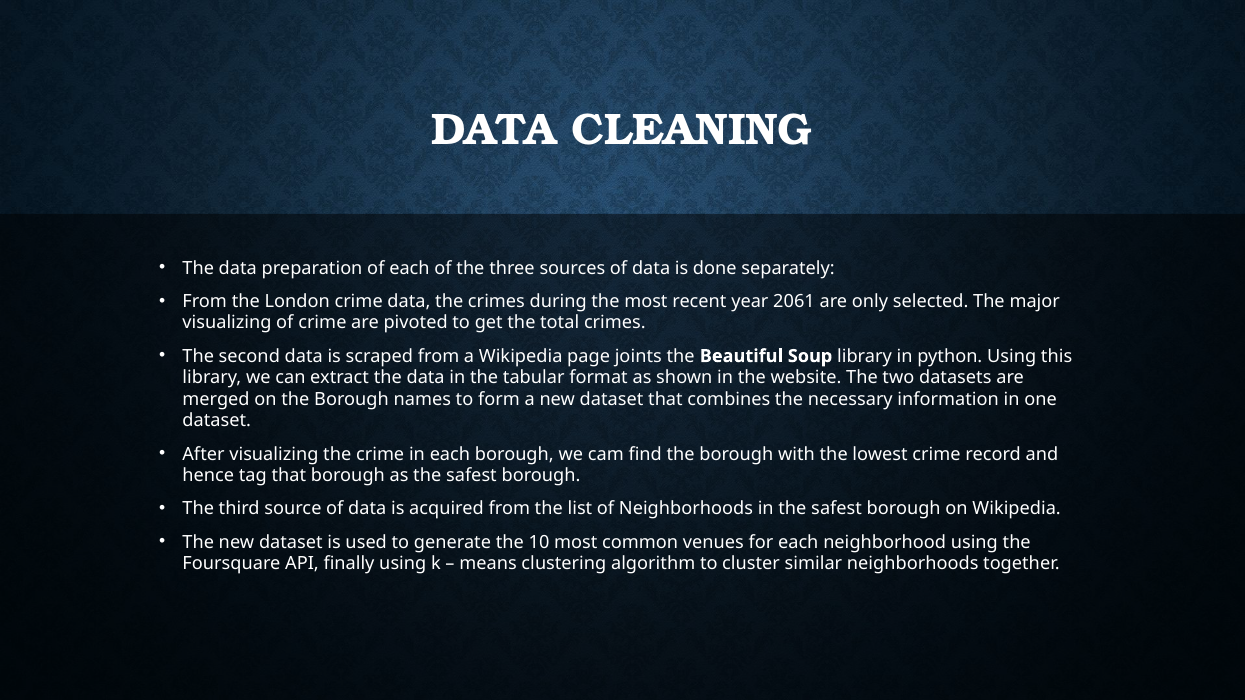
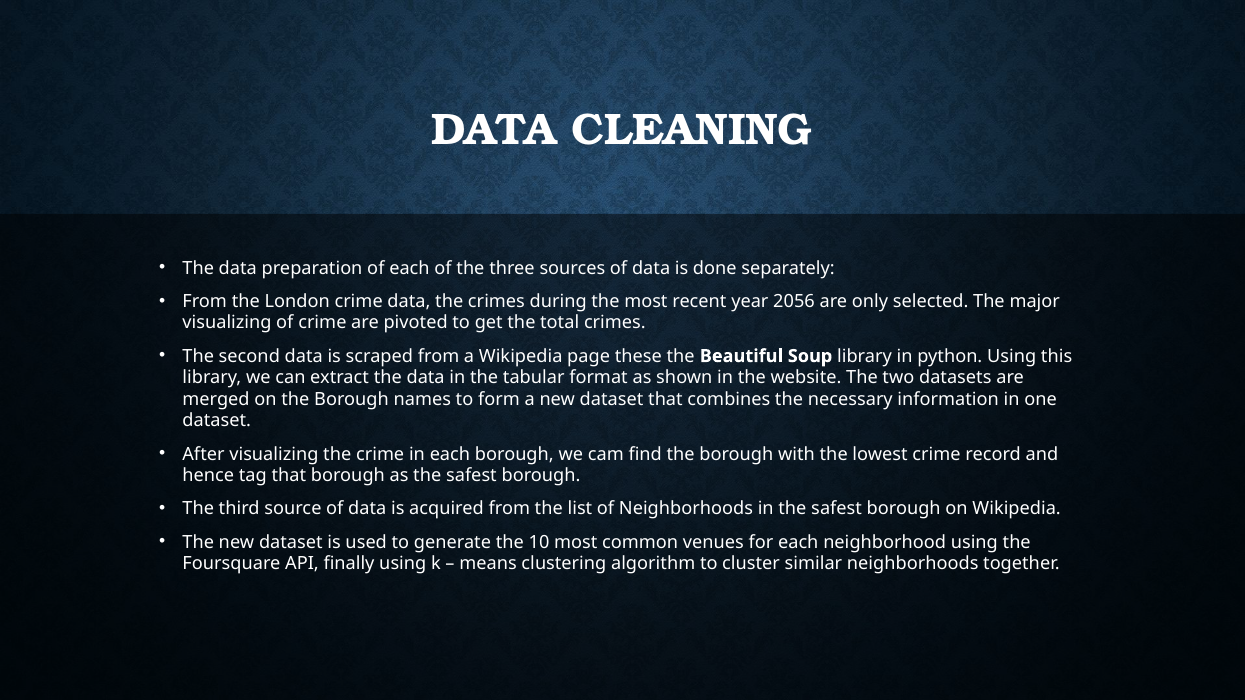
2061: 2061 -> 2056
joints: joints -> these
